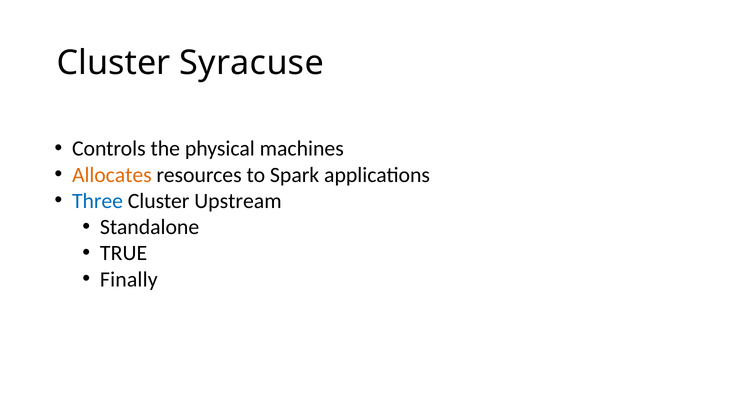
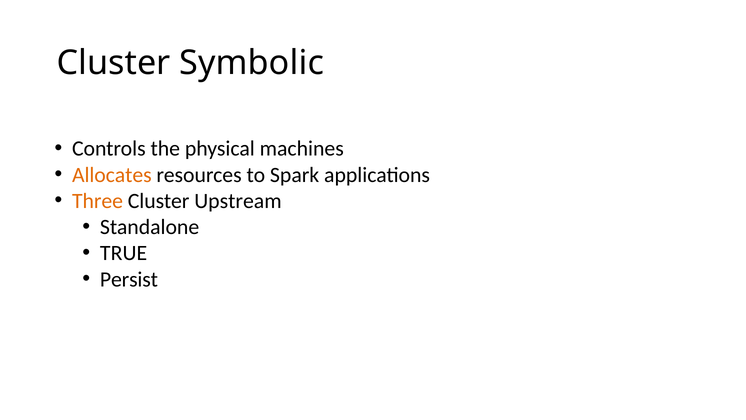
Syracuse: Syracuse -> Symbolic
Three colour: blue -> orange
Finally: Finally -> Persist
